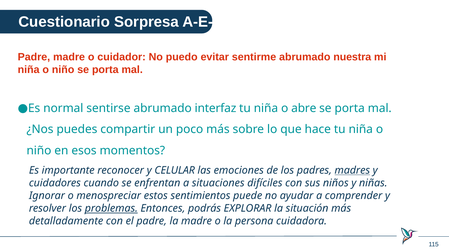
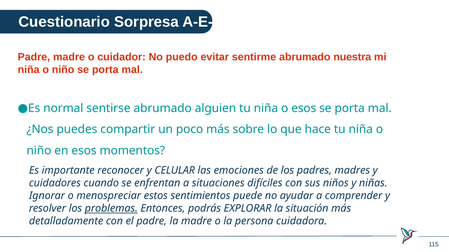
interfaz: interfaz -> alguien
o abre: abre -> esos
madres underline: present -> none
